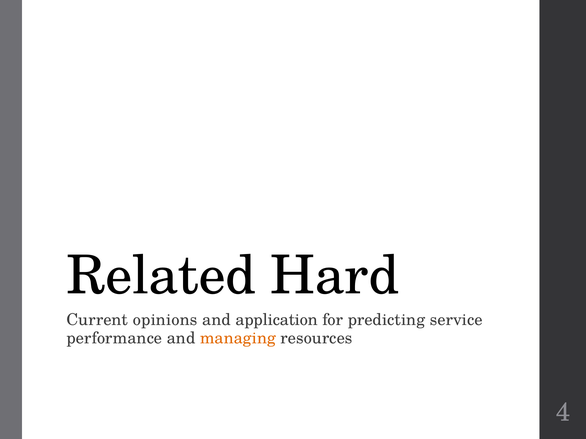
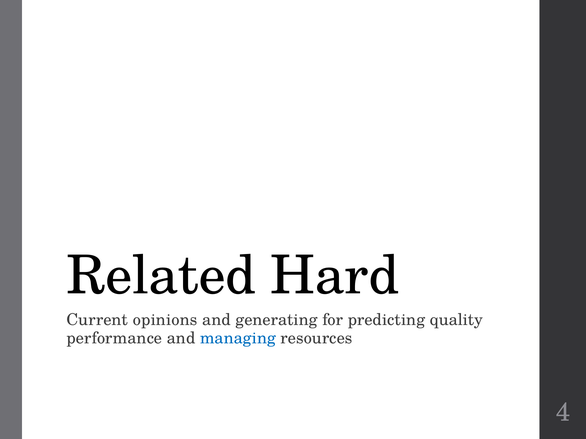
application: application -> generating
service: service -> quality
managing colour: orange -> blue
